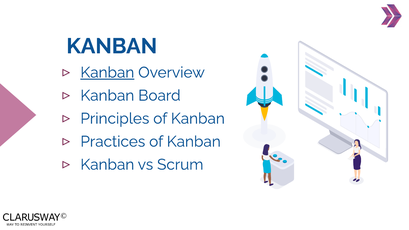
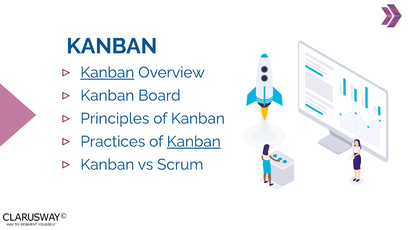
Kanban at (194, 142) underline: none -> present
